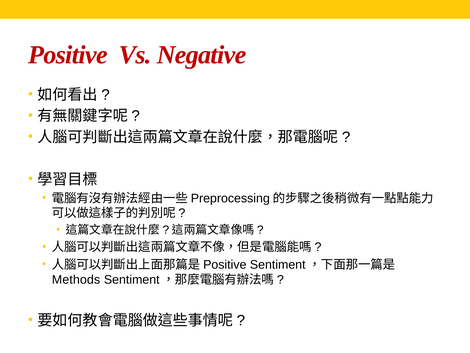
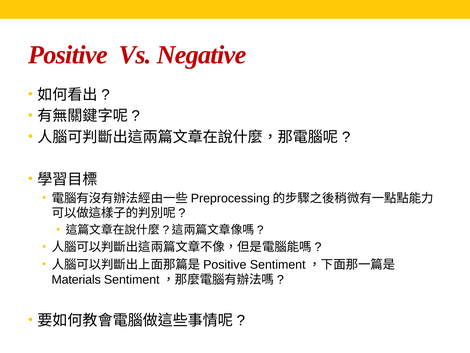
Methods: Methods -> Materials
